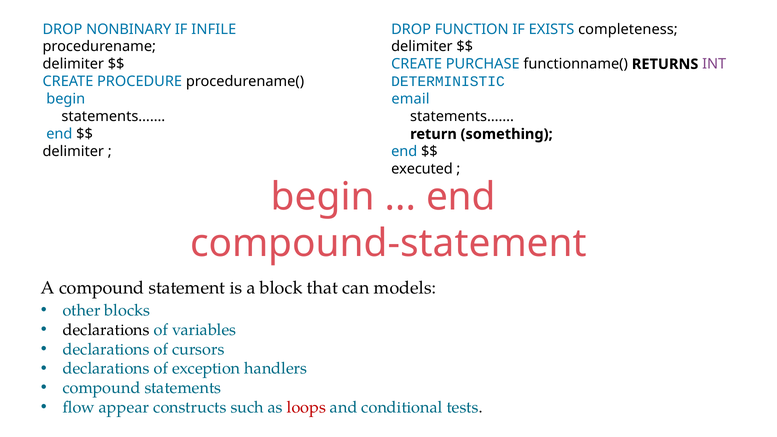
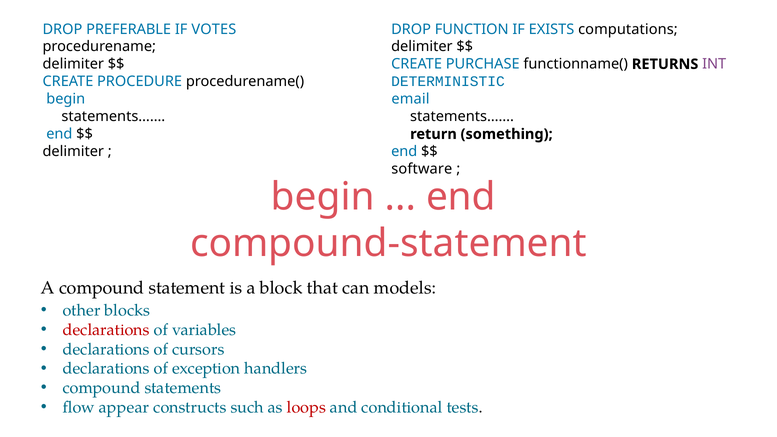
NONBINARY: NONBINARY -> PREFERABLE
INFILE: INFILE -> VOTES
completeness: completeness -> computations
executed: executed -> software
declarations at (106, 330) colour: black -> red
